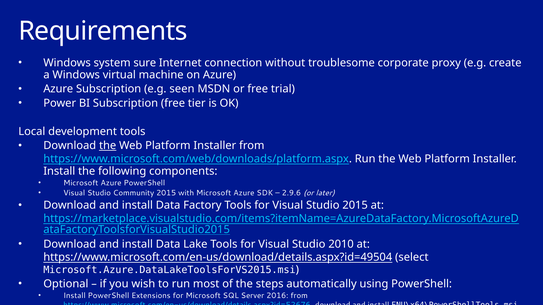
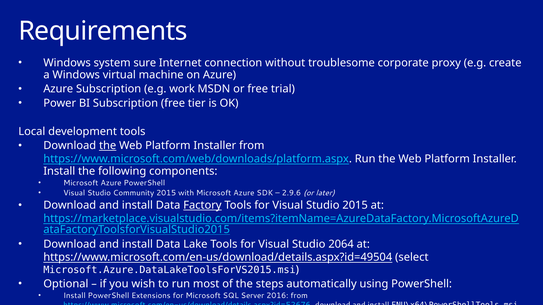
seen: seen -> work
Factory underline: none -> present
2010: 2010 -> 2064
